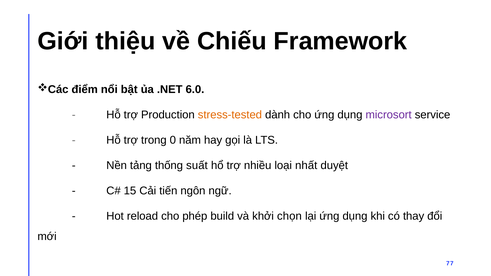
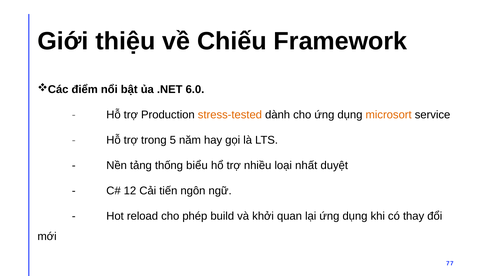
microsort colour: purple -> orange
0: 0 -> 5
suất: suất -> biểu
15: 15 -> 12
chọn: chọn -> quan
